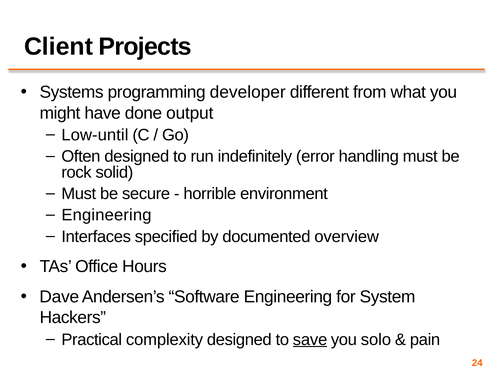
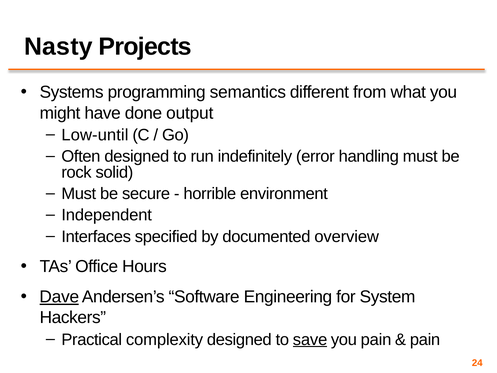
Client: Client -> Nasty
developer: developer -> semantics
Engineering at (106, 215): Engineering -> Independent
Dave underline: none -> present
you solo: solo -> pain
